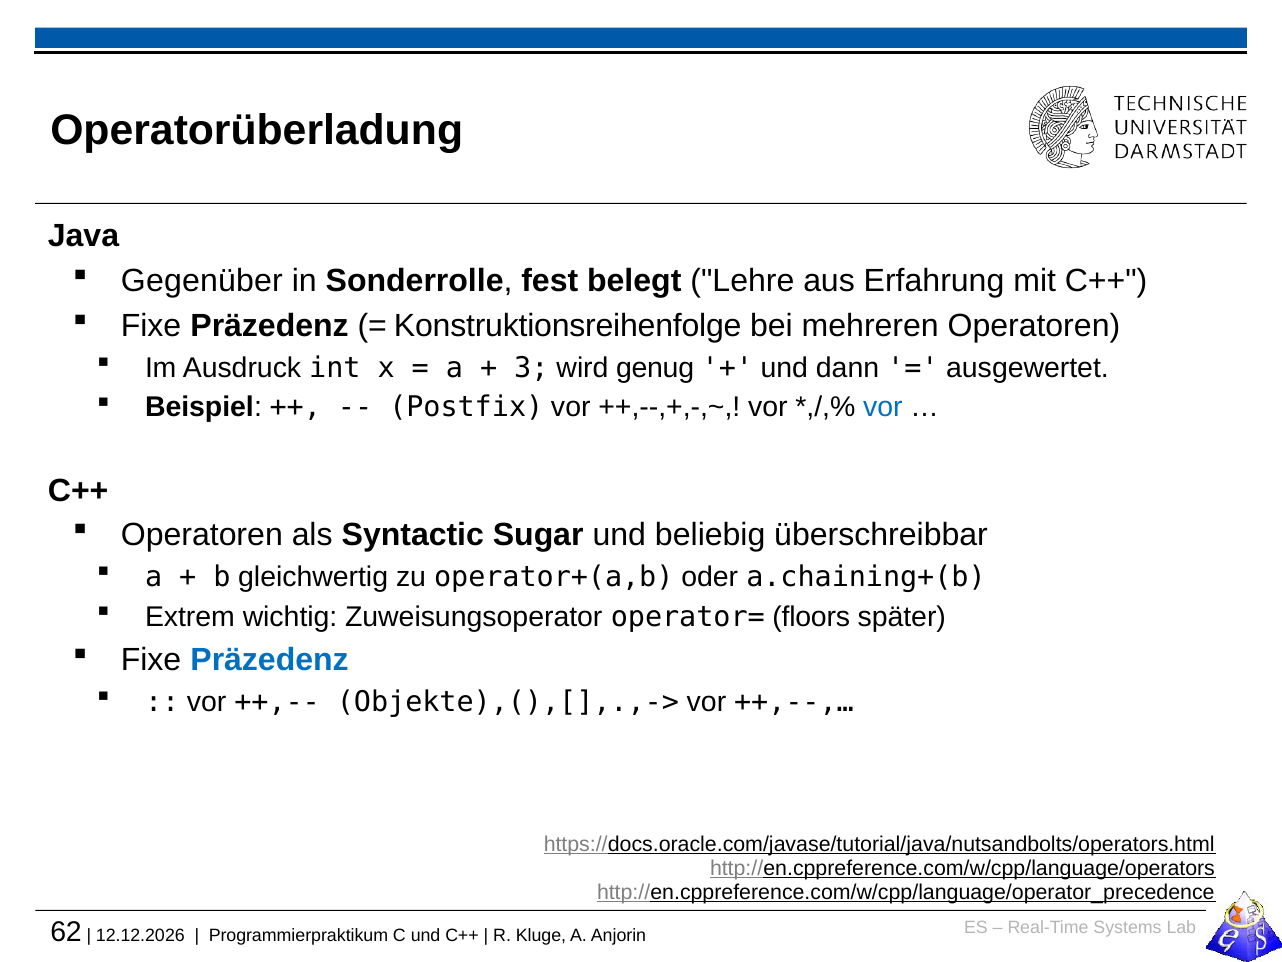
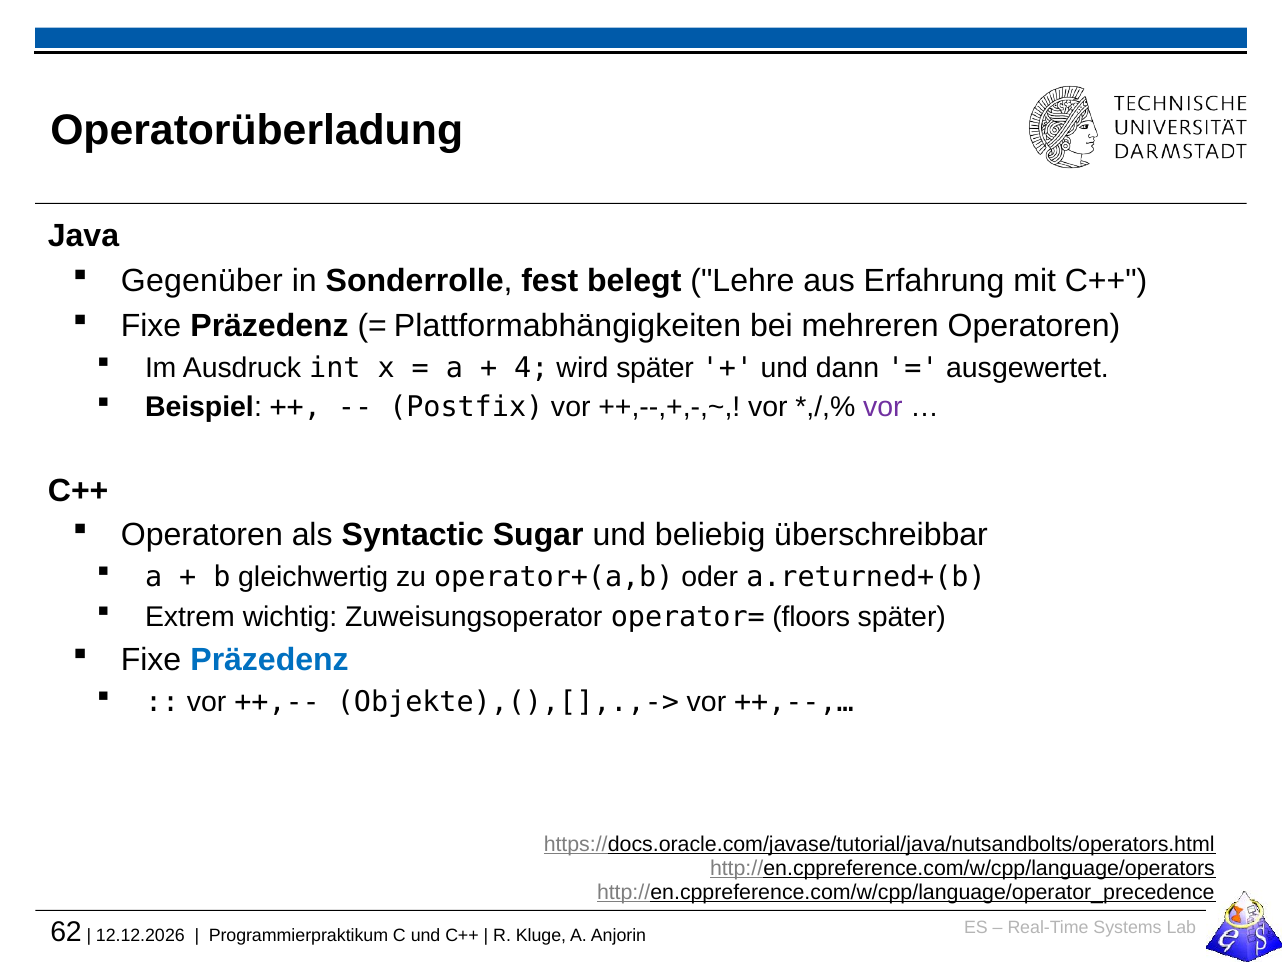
Konstruktionsreihenfolge: Konstruktionsreihenfolge -> Plattformabhängigkeiten
3: 3 -> 4
wird genug: genug -> später
vor at (883, 407) colour: blue -> purple
a.chaining+(b: a.chaining+(b -> a.returned+(b
